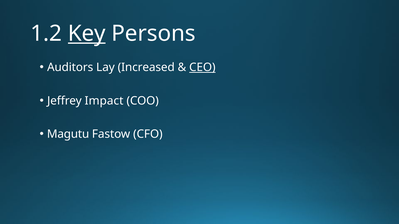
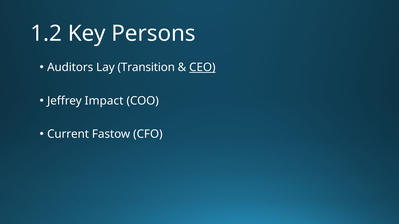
Key underline: present -> none
Increased: Increased -> Transition
Magutu: Magutu -> Current
